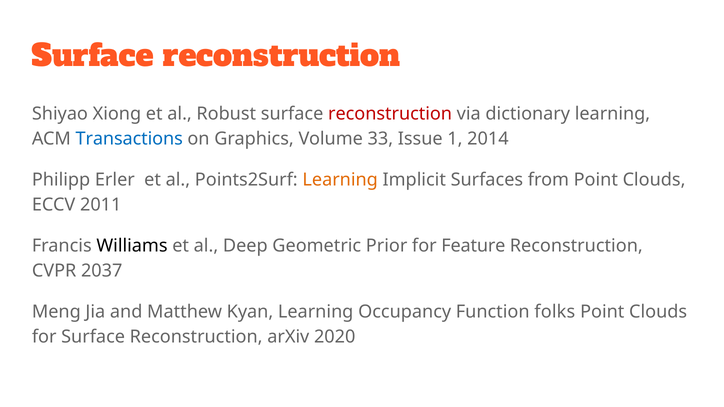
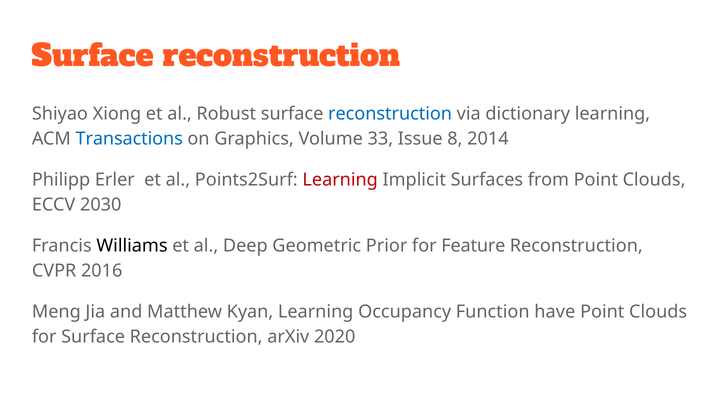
reconstruction at (390, 114) colour: red -> blue
1: 1 -> 8
Learning at (340, 180) colour: orange -> red
2011: 2011 -> 2030
2037: 2037 -> 2016
folks: folks -> have
